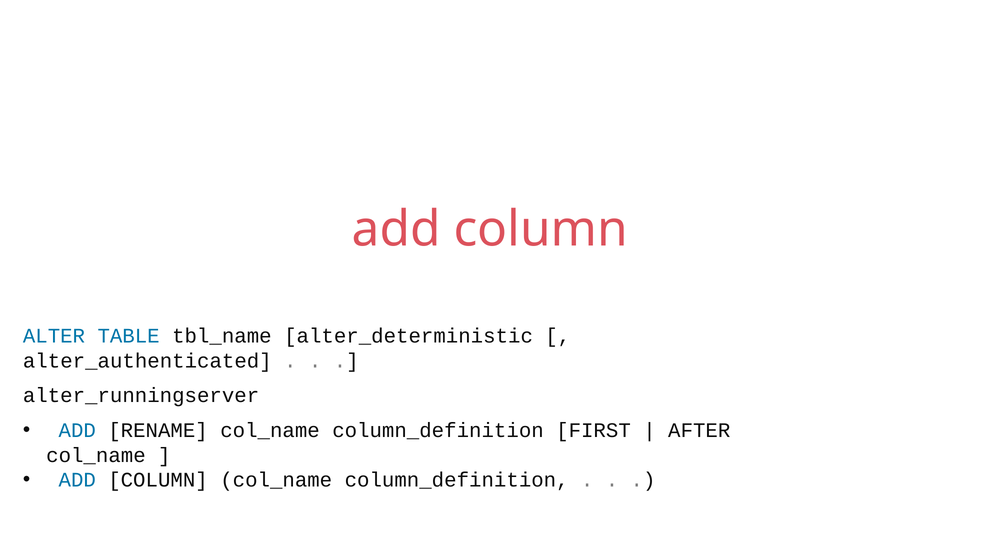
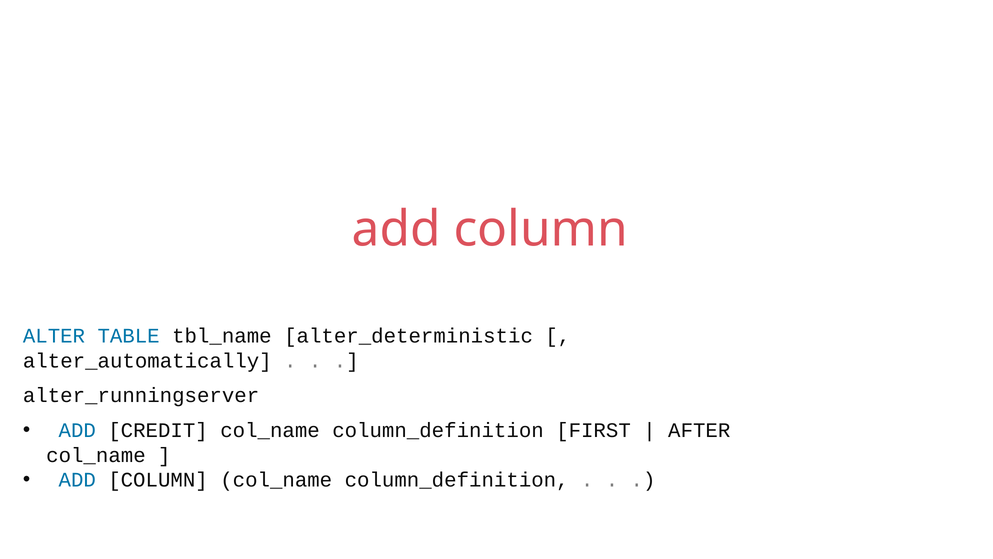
alter_authenticated: alter_authenticated -> alter_automatically
RENAME: RENAME -> CREDIT
